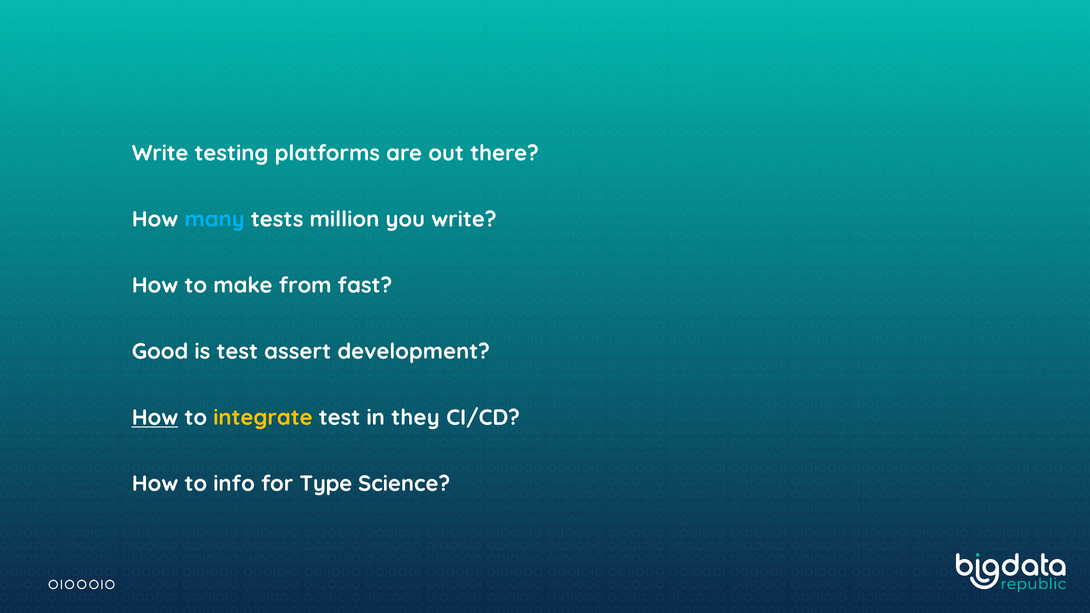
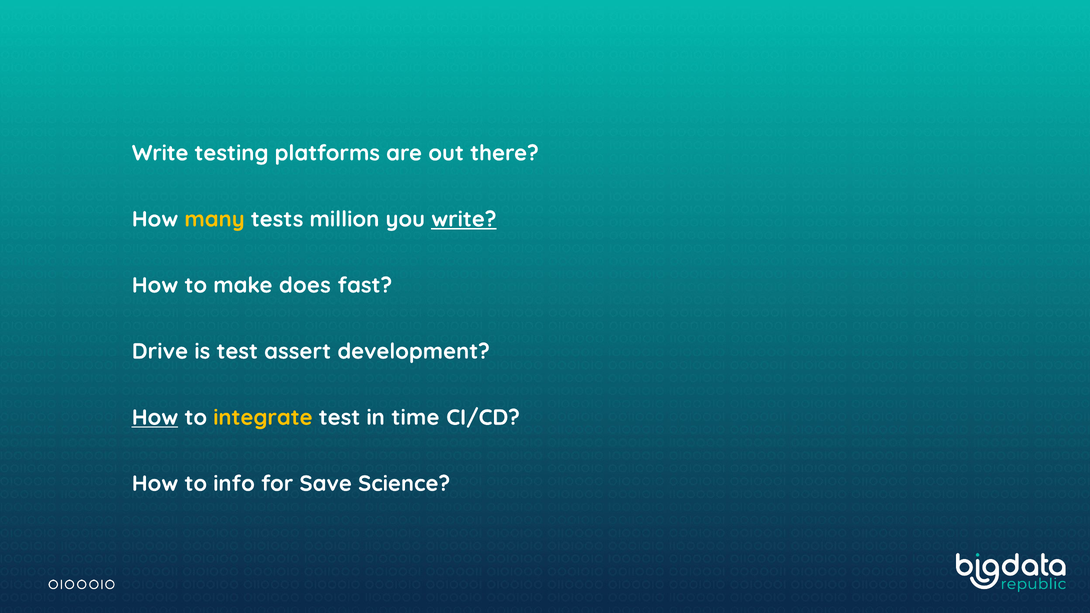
many colour: light blue -> yellow
write at (464, 219) underline: none -> present
from: from -> does
Good: Good -> Drive
they: they -> time
Type: Type -> Save
